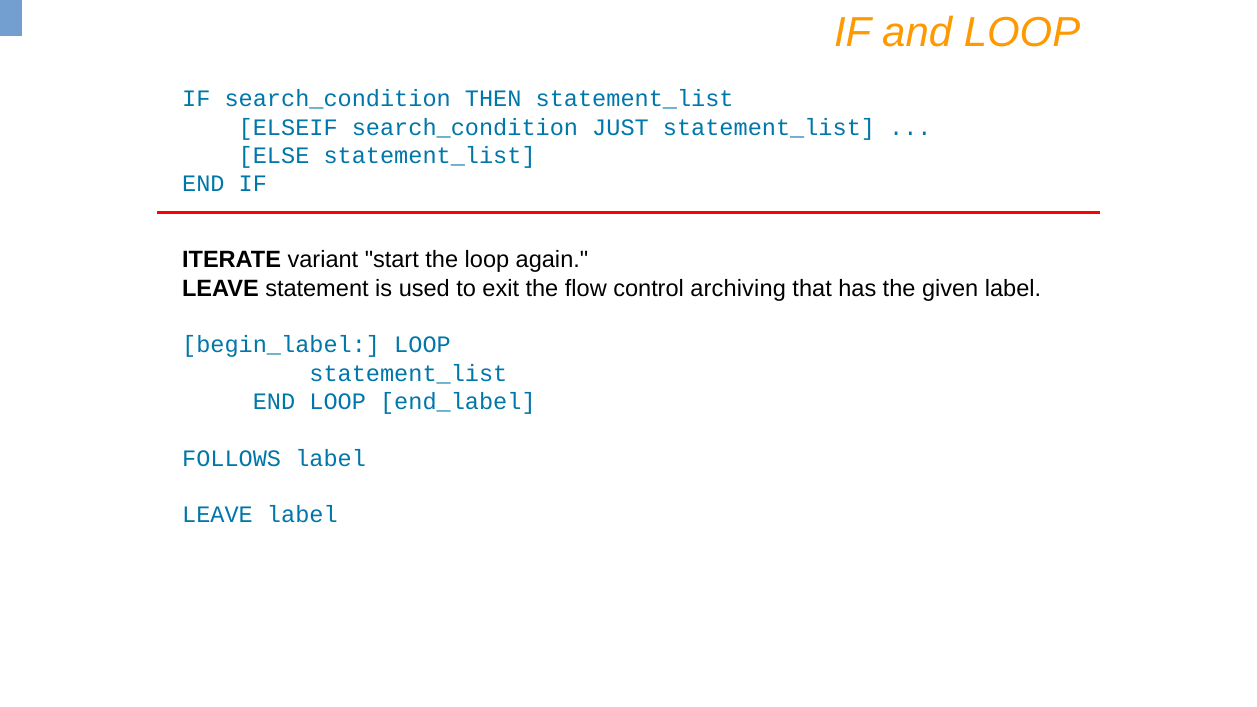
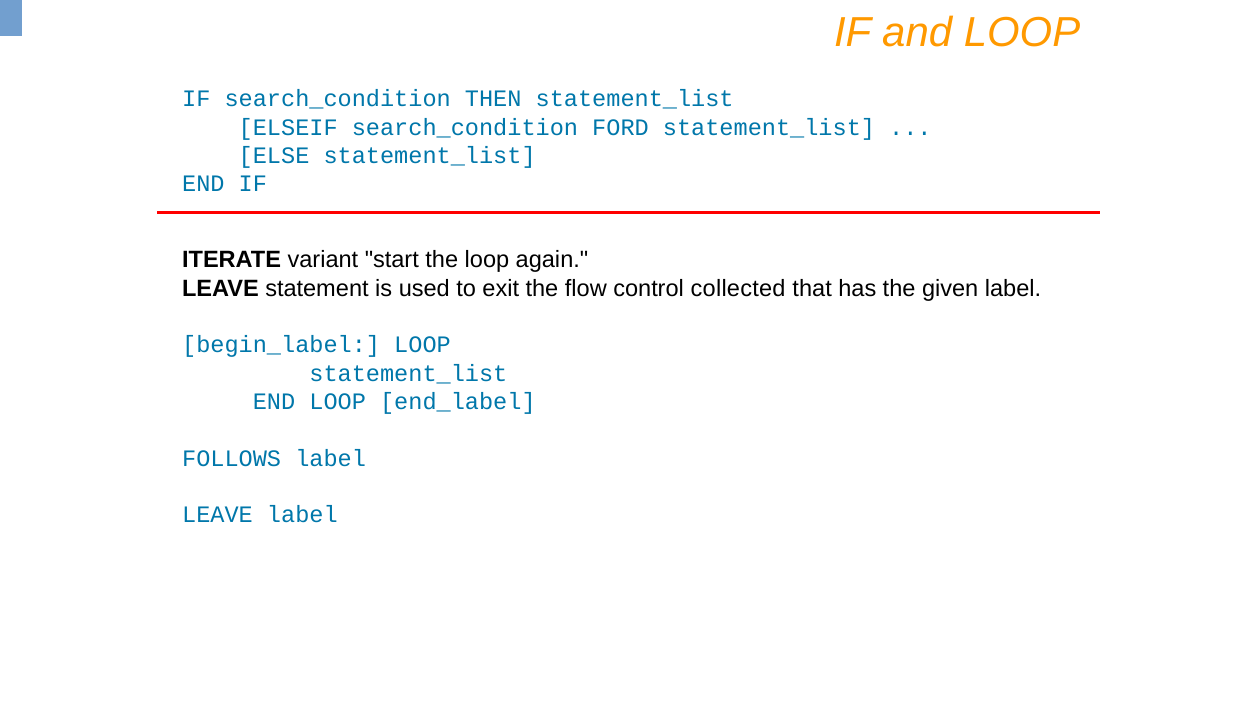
JUST: JUST -> FORD
archiving: archiving -> collected
